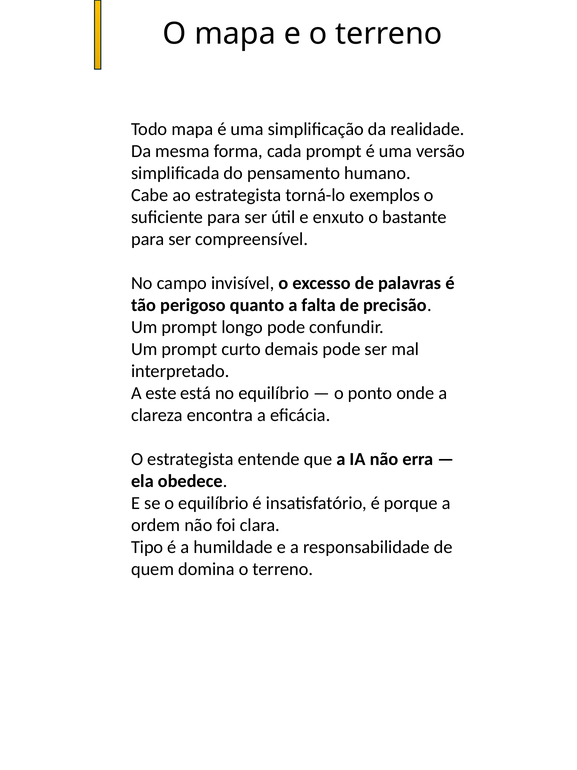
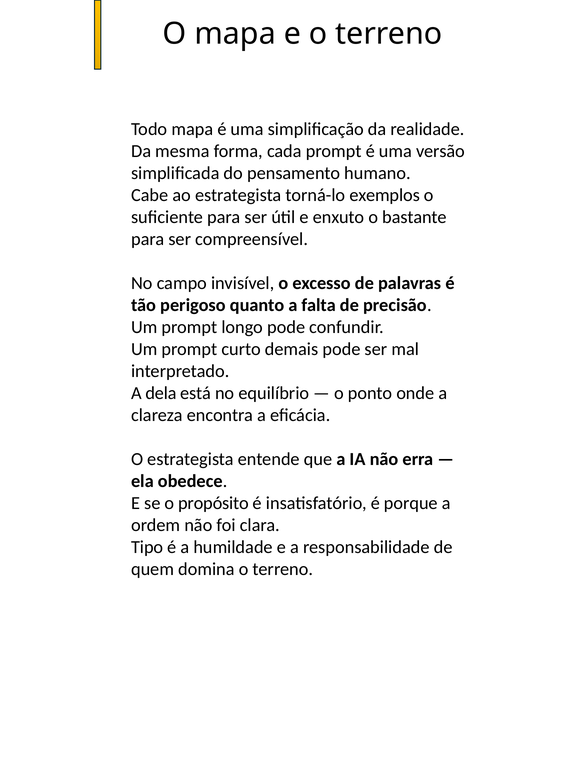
este: este -> dela
o equilíbrio: equilíbrio -> propósito
